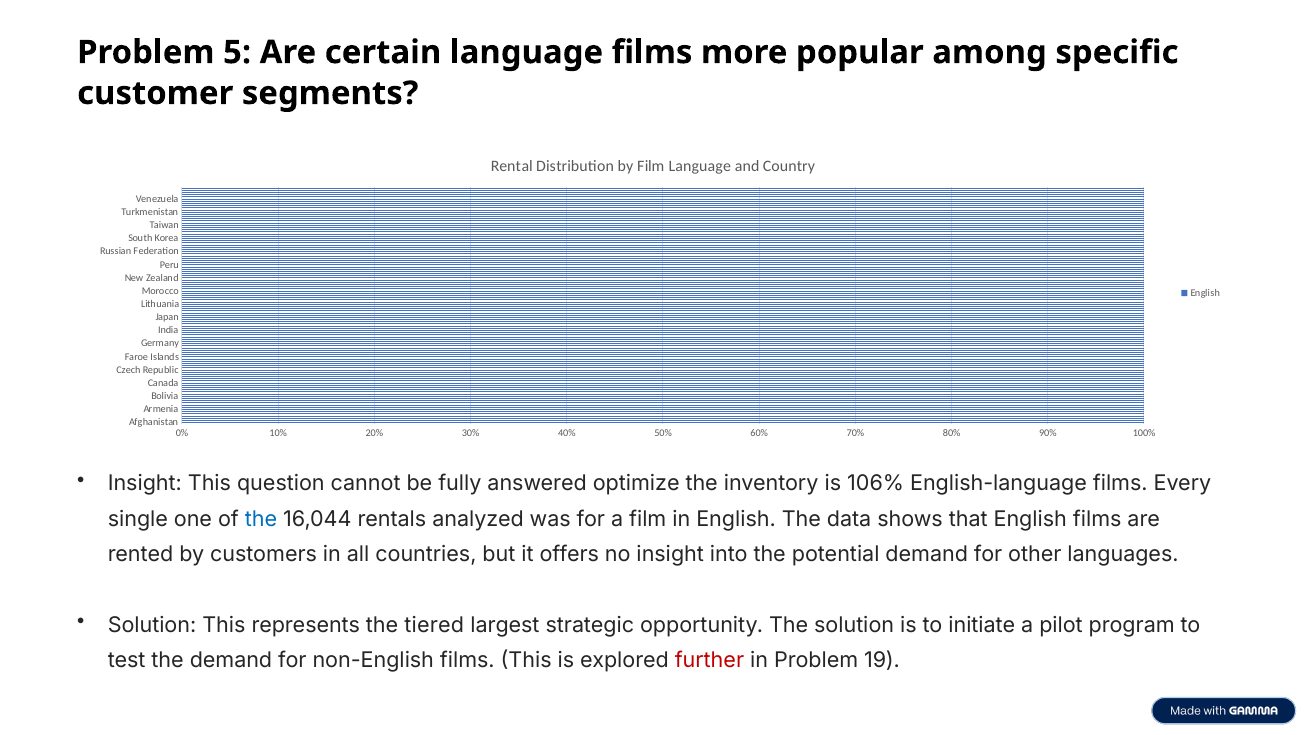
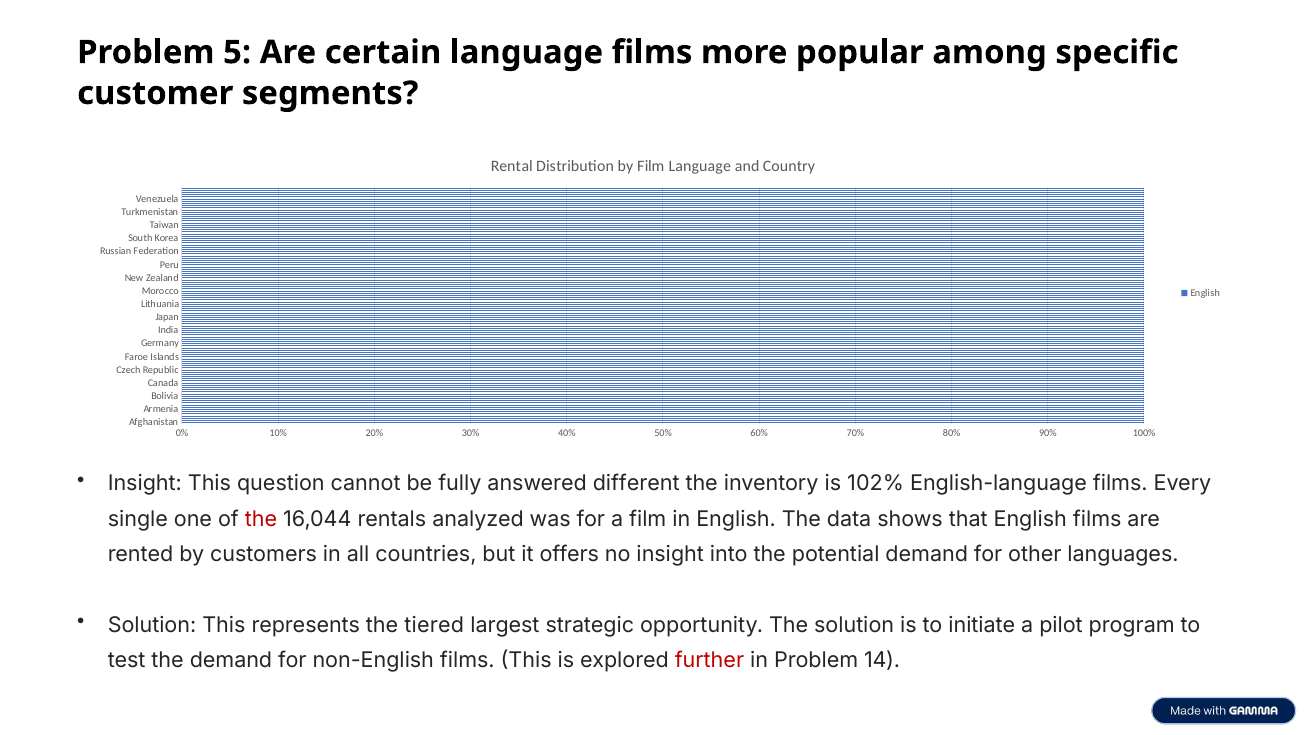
optimize: optimize -> different
106%: 106% -> 102%
the at (261, 519) colour: blue -> red
19: 19 -> 14
